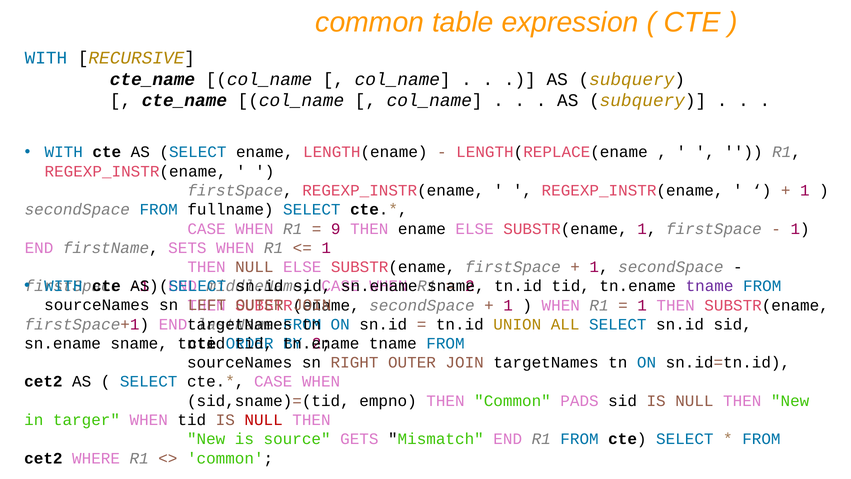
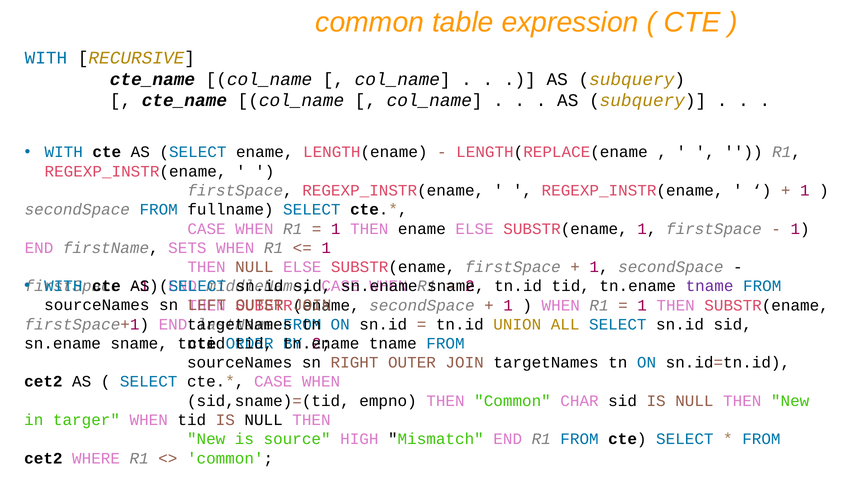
9 at (336, 229): 9 -> 1
PADS: PADS -> CHAR
NULL at (264, 420) colour: red -> black
GETS: GETS -> HIGH
